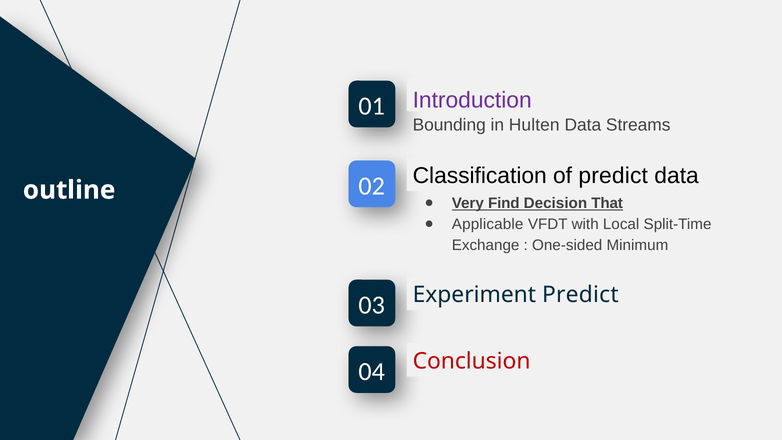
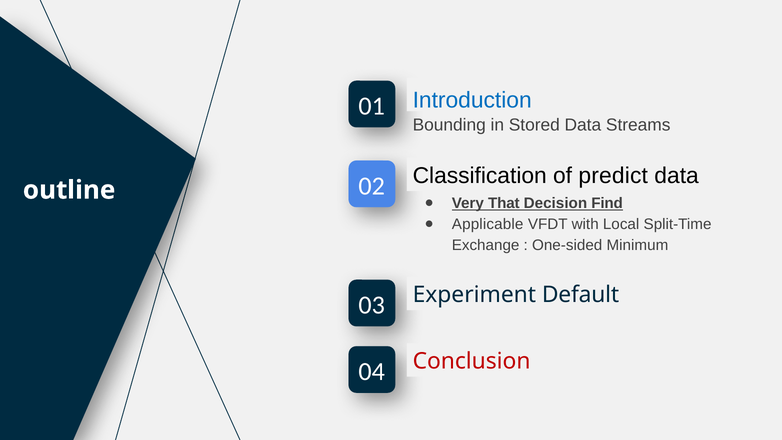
Introduction colour: purple -> blue
Hulten: Hulten -> Stored
Find: Find -> That
That: That -> Find
Experiment Predict: Predict -> Default
